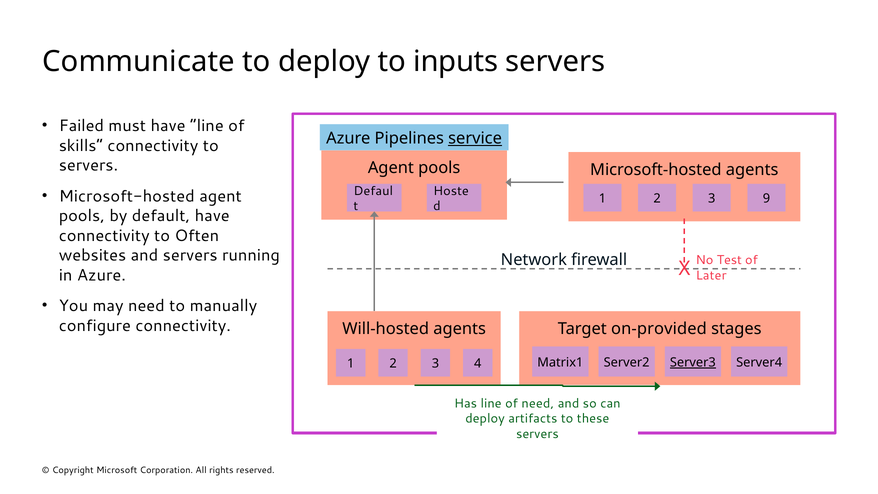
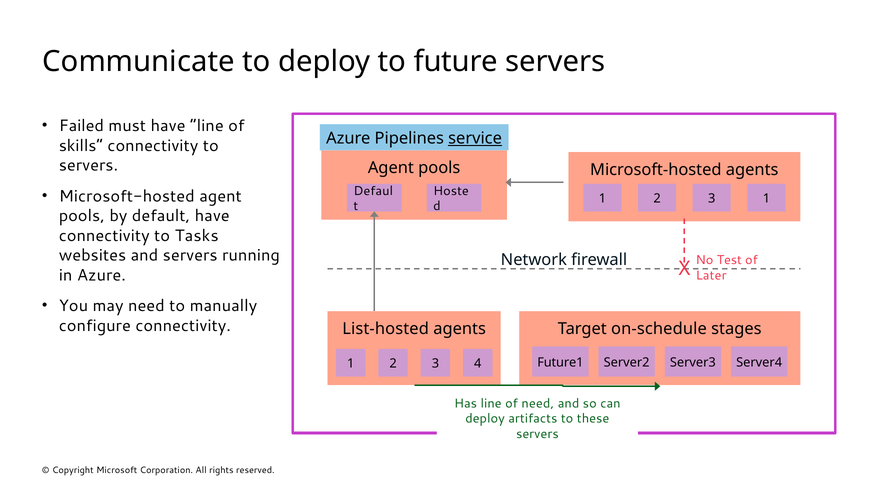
inputs: inputs -> future
3 9: 9 -> 1
Often: Often -> Tasks
Will-hosted: Will-hosted -> List-hosted
on-provided: on-provided -> on-schedule
Matrix1: Matrix1 -> Future1
Server3 underline: present -> none
